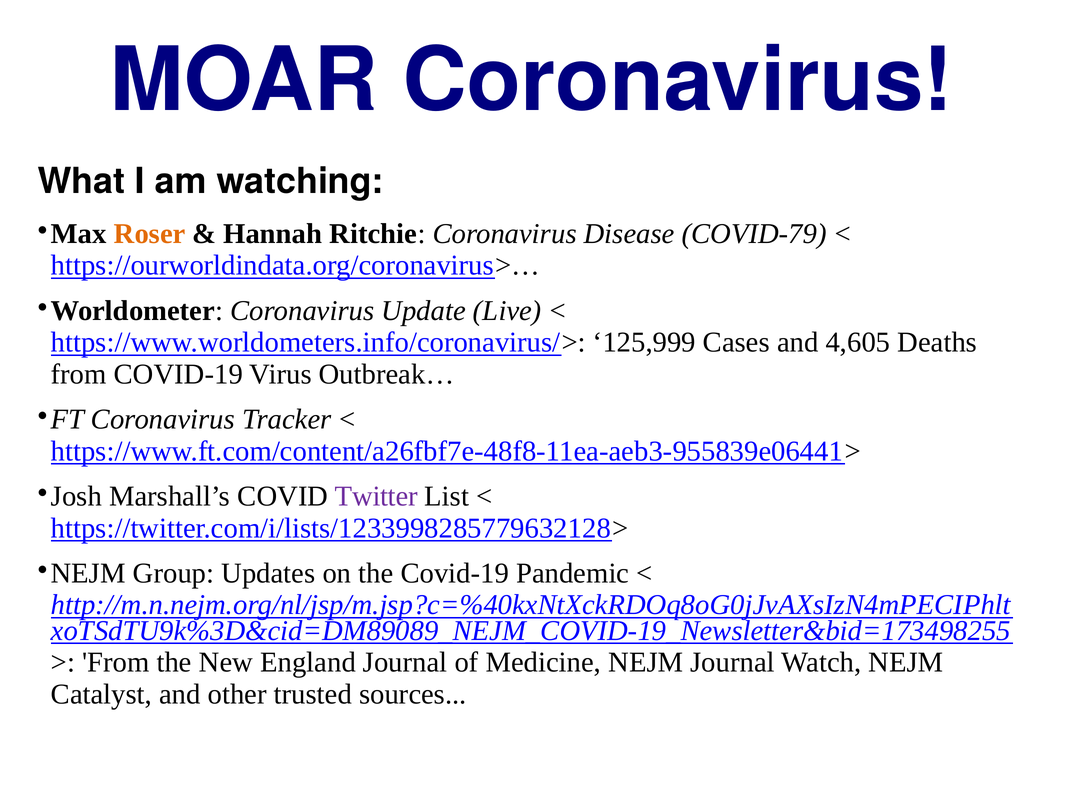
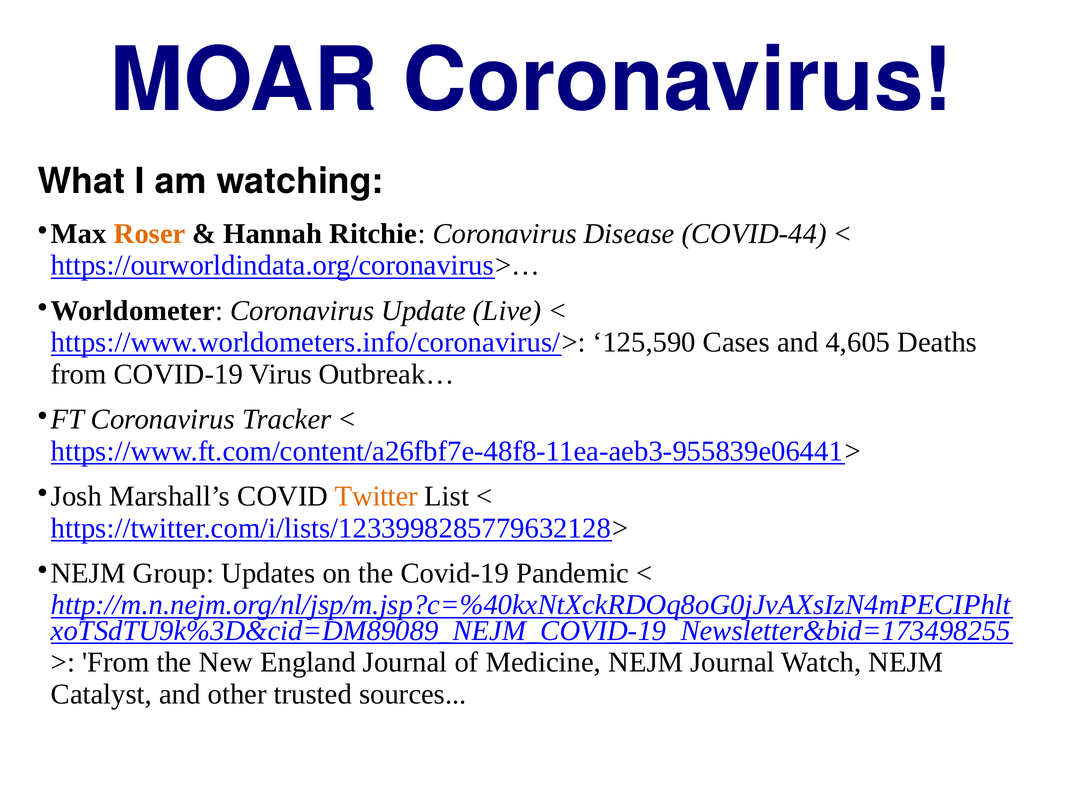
COVID-79: COVID-79 -> COVID-44
125,999: 125,999 -> 125,590
Twitter colour: purple -> orange
